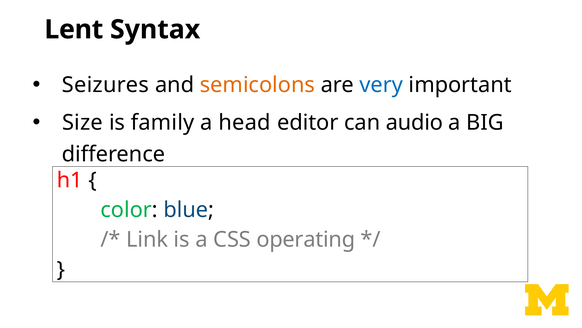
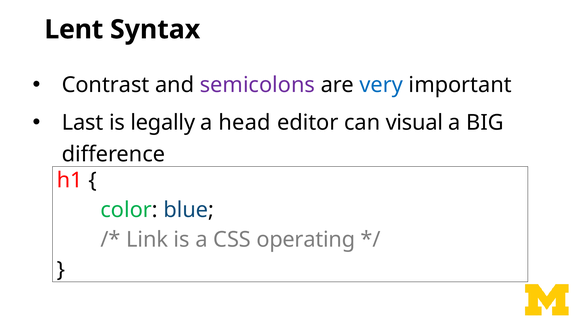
Seizures: Seizures -> Contrast
semicolons colour: orange -> purple
Size: Size -> Last
family: family -> legally
audio: audio -> visual
